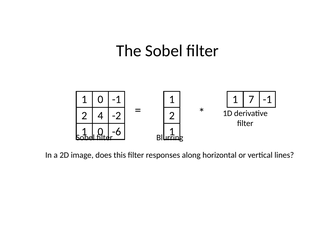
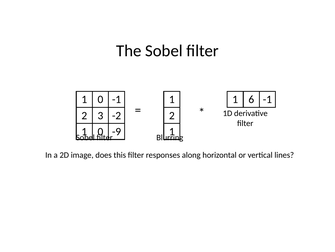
7: 7 -> 6
4: 4 -> 3
-6: -6 -> -9
